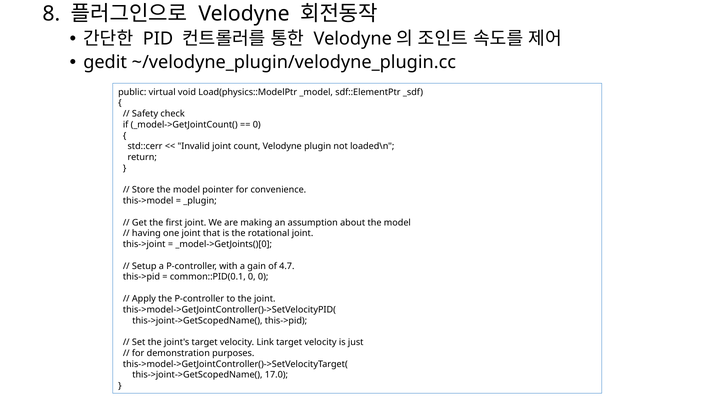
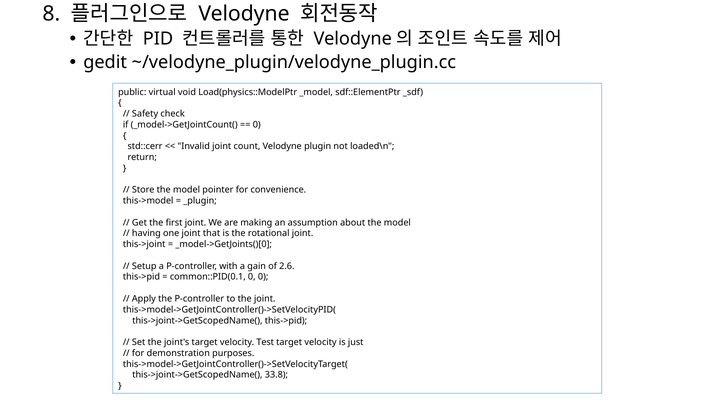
4.7: 4.7 -> 2.6
Link: Link -> Test
17.0: 17.0 -> 33.8
